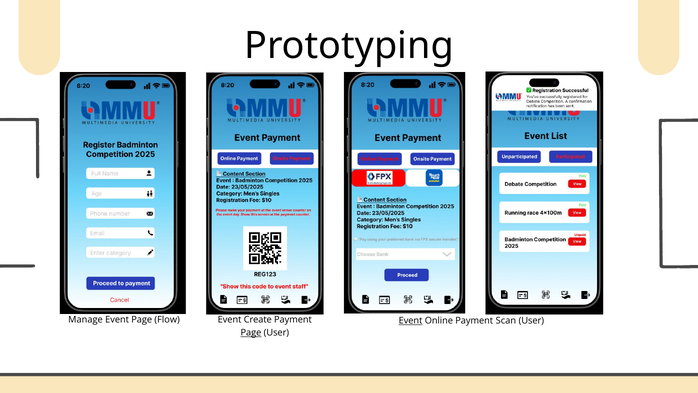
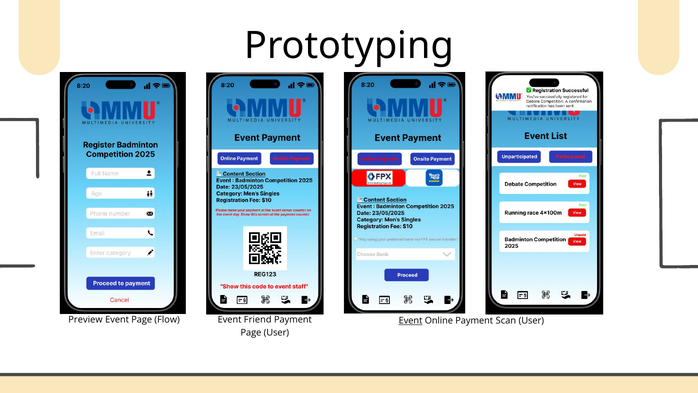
Manage: Manage -> Preview
Create: Create -> Friend
Page at (251, 332) underline: present -> none
